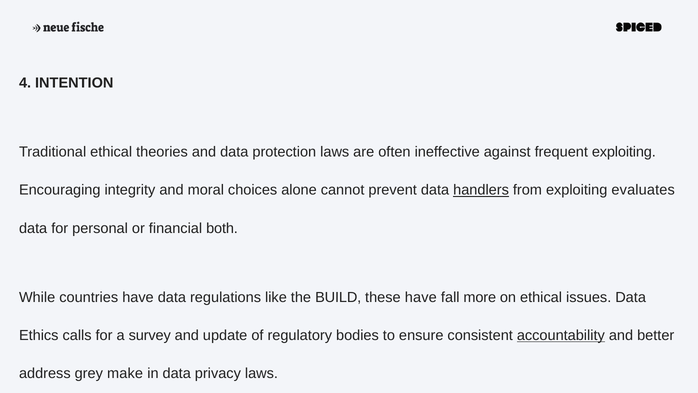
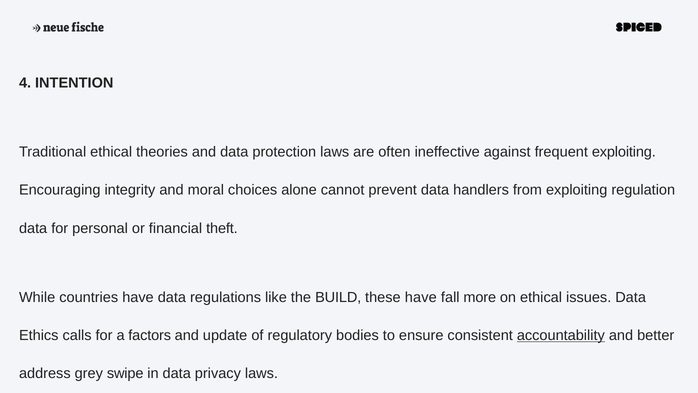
handlers underline: present -> none
evaluates: evaluates -> regulation
both: both -> theft
survey: survey -> factors
make: make -> swipe
